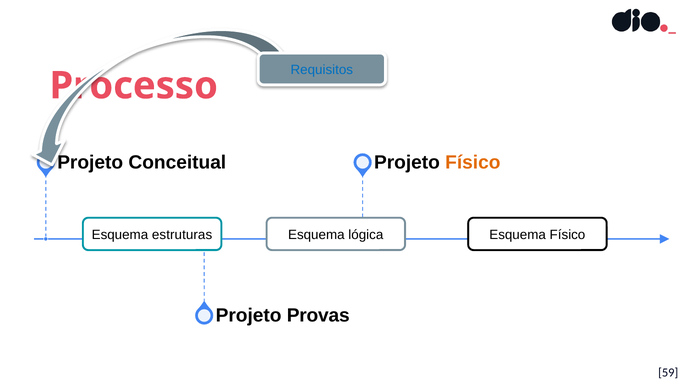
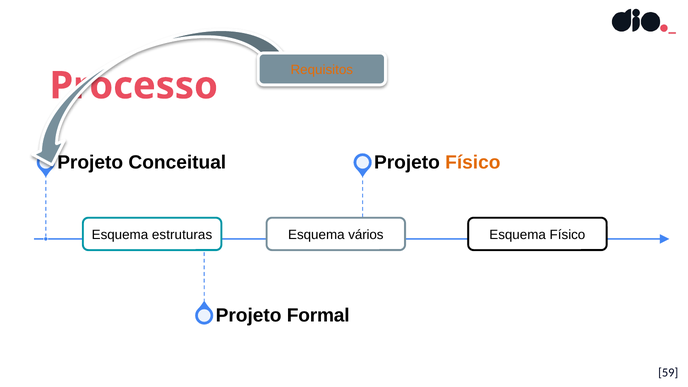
Requisitos colour: blue -> orange
lógica: lógica -> vários
Provas: Provas -> Formal
